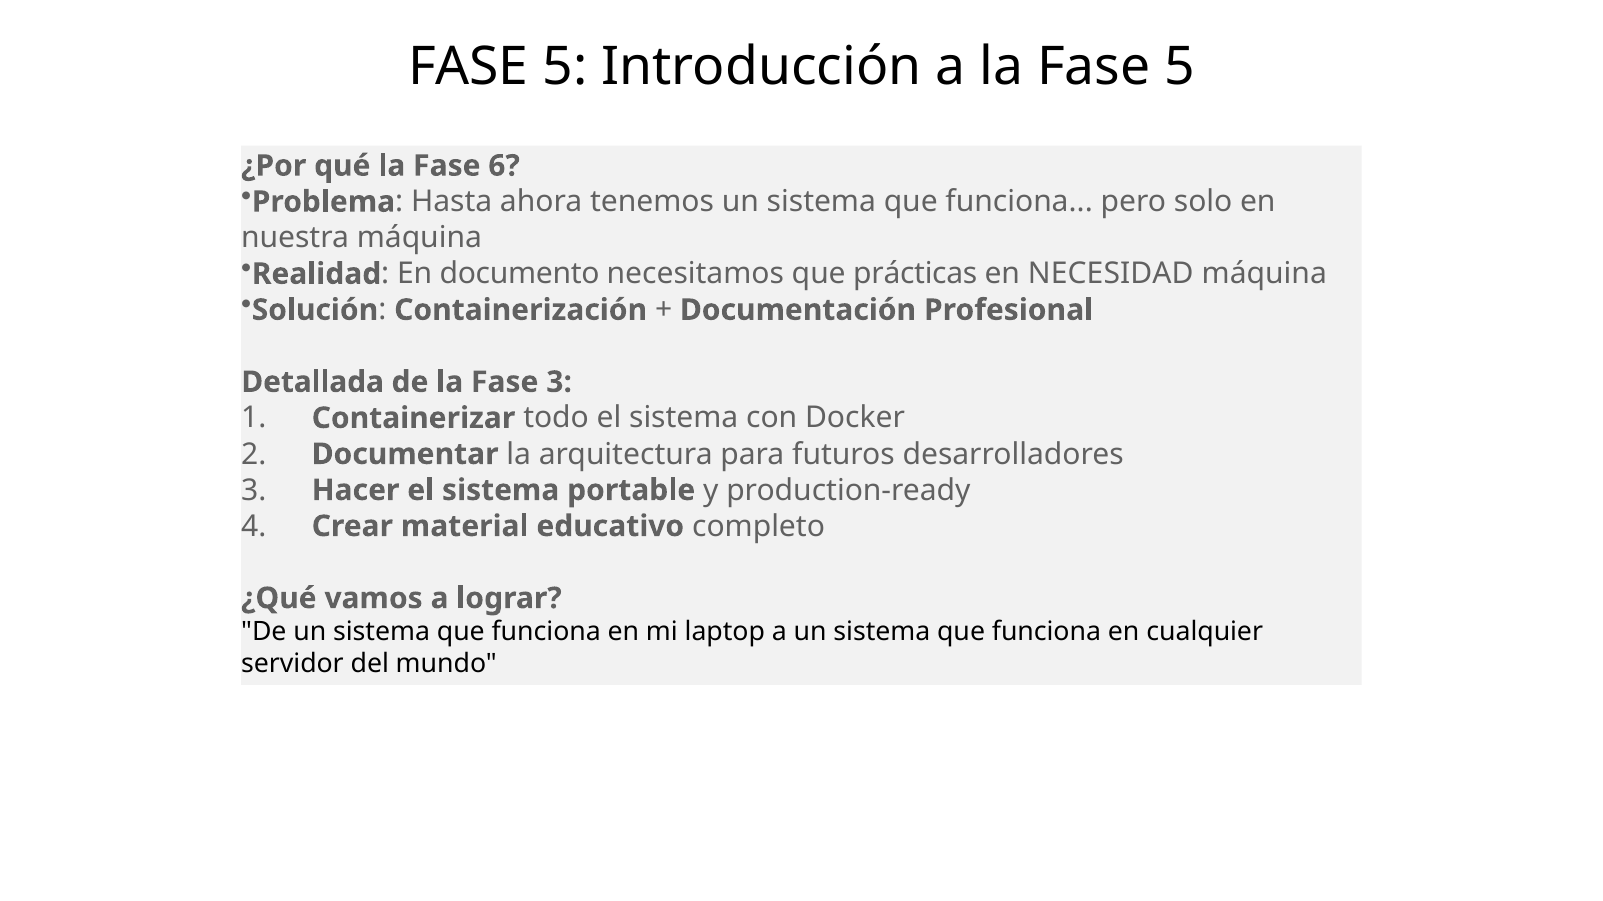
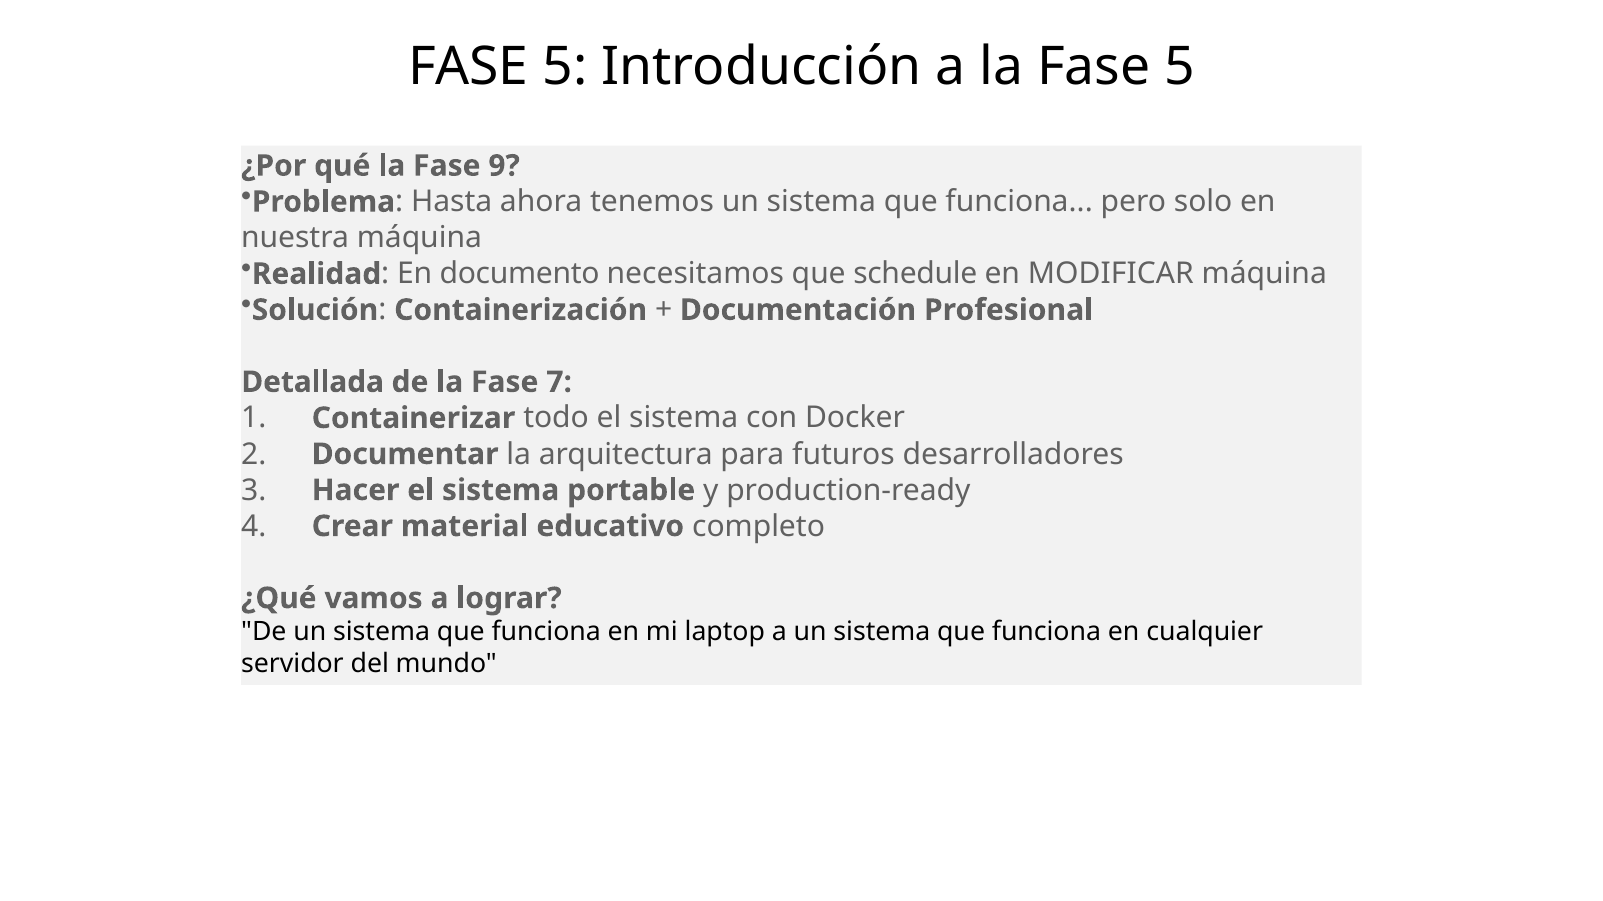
6: 6 -> 9
prácticas: prácticas -> schedule
NECESIDAD: NECESIDAD -> MODIFICAR
Fase 3: 3 -> 7
